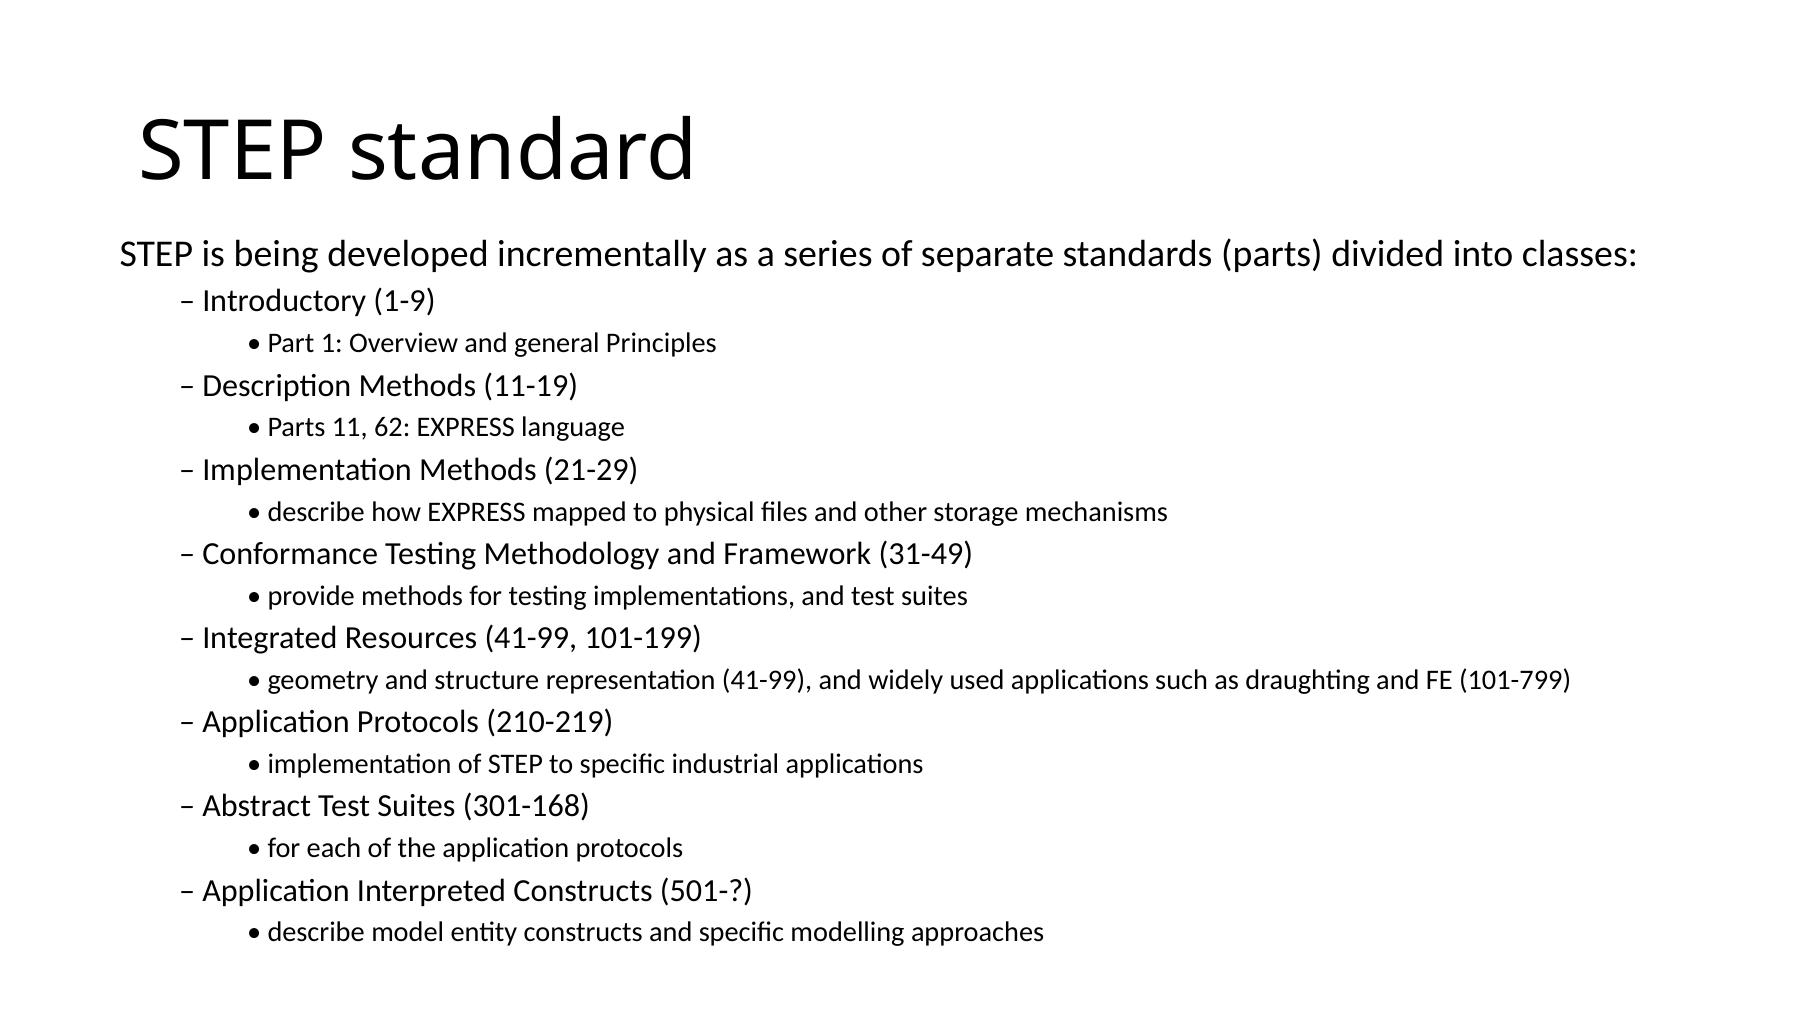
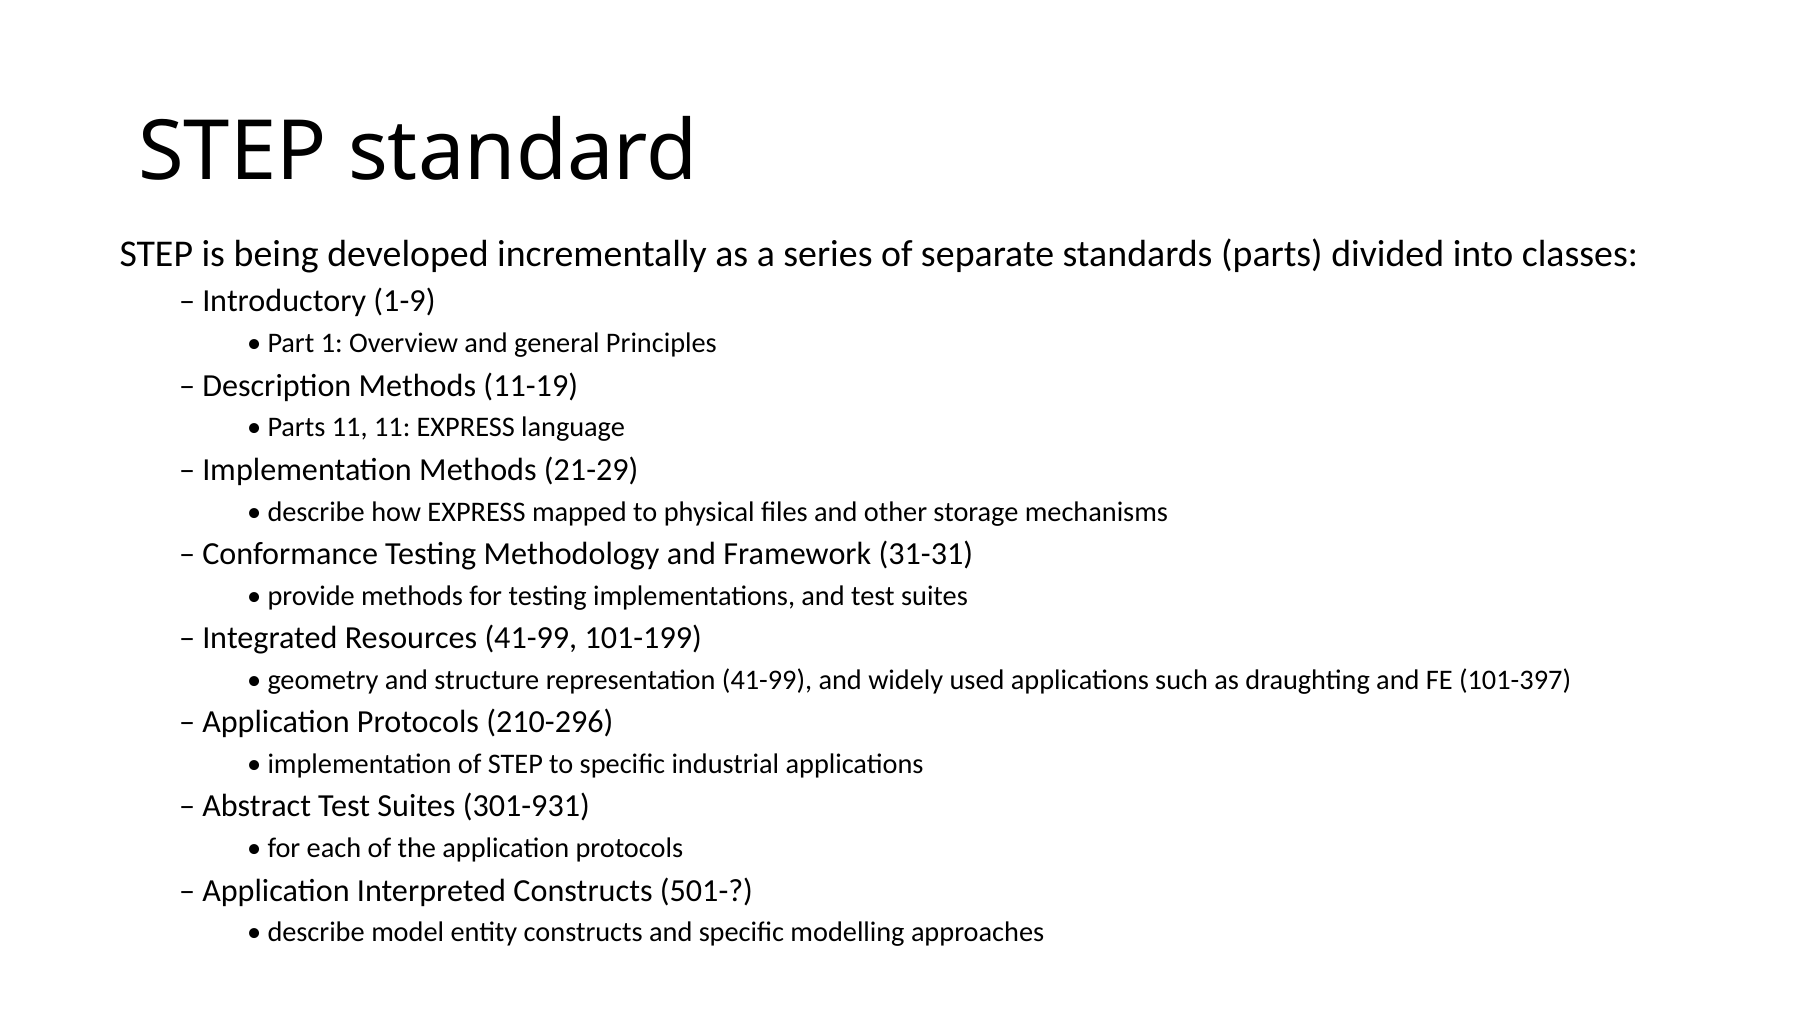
11 62: 62 -> 11
31-49: 31-49 -> 31-31
101-799: 101-799 -> 101-397
210-219: 210-219 -> 210-296
301-168: 301-168 -> 301-931
